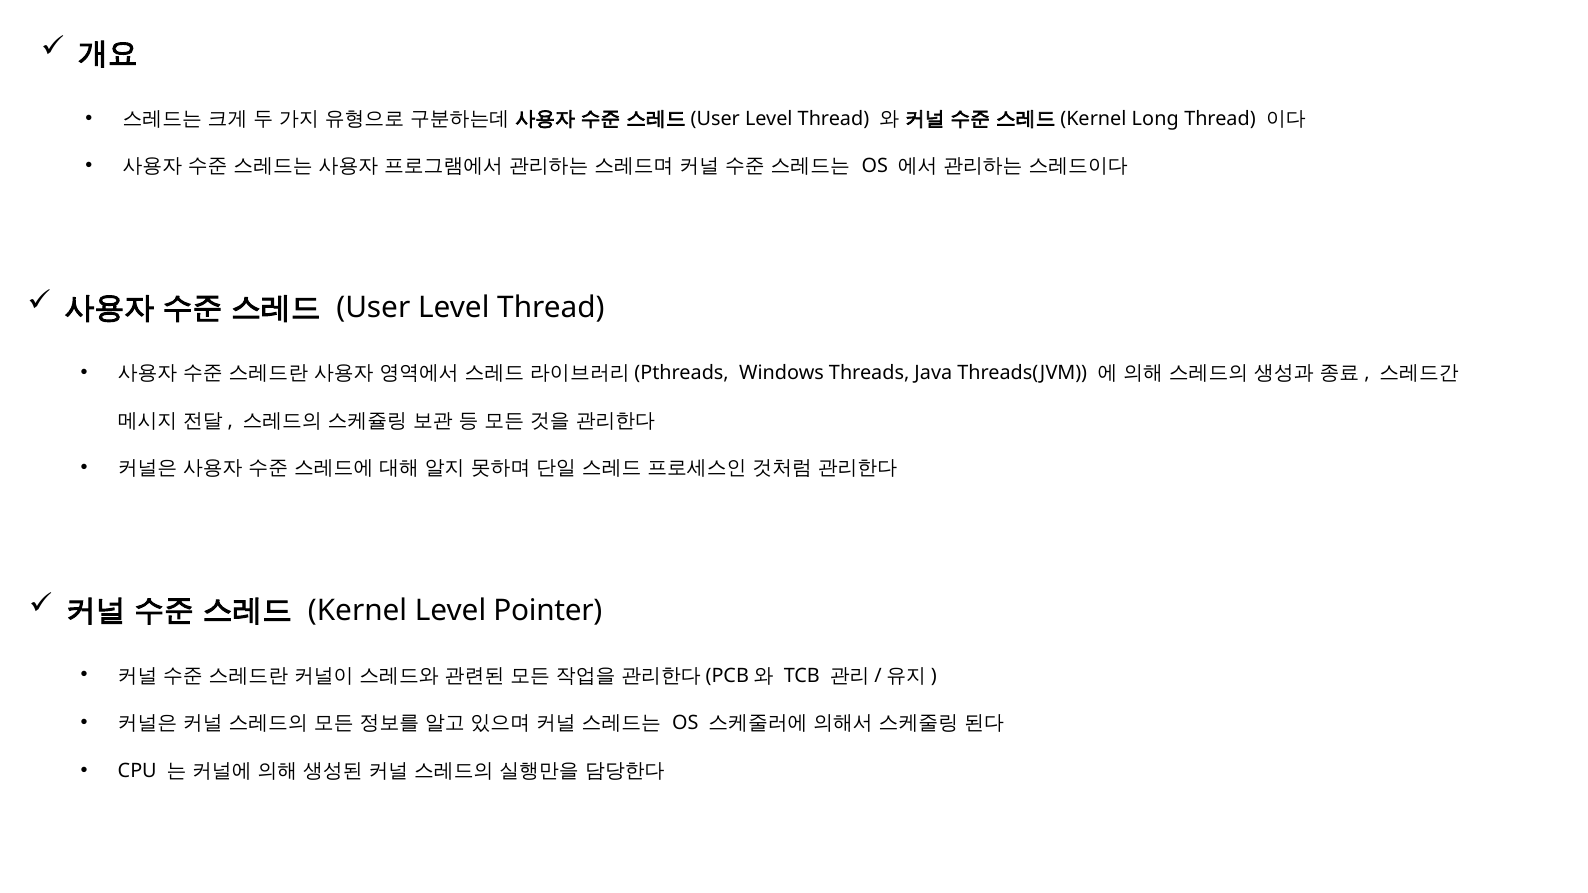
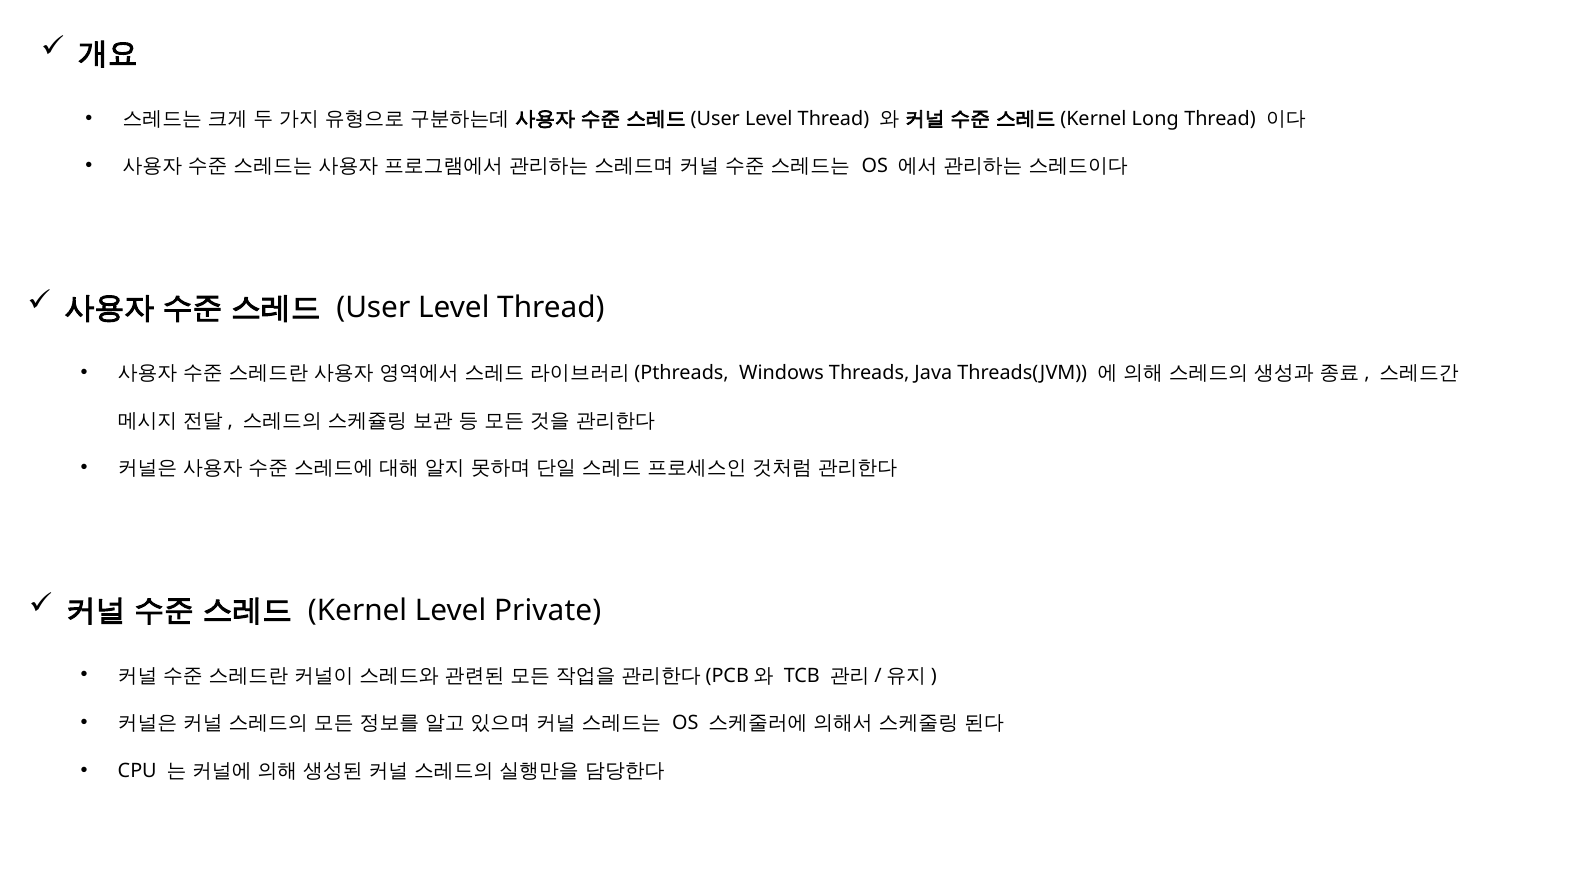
Pointer: Pointer -> Private
